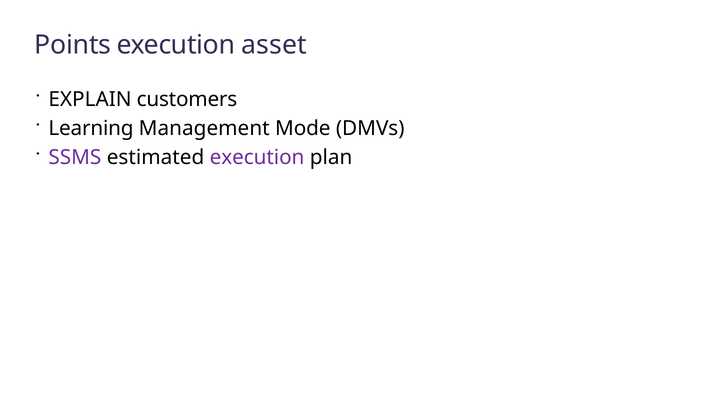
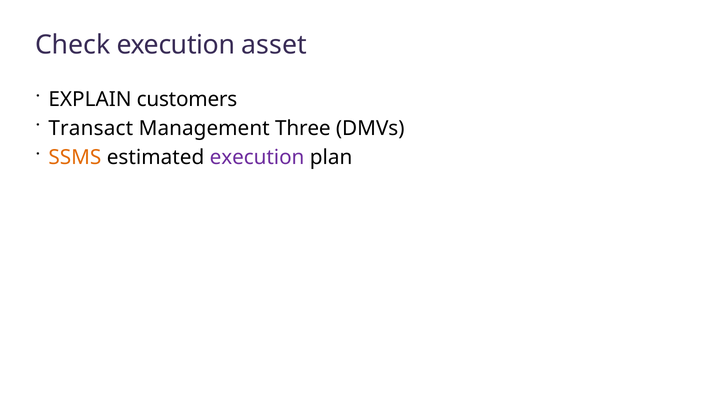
Points: Points -> Check
Learning: Learning -> Transact
Mode: Mode -> Three
SSMS colour: purple -> orange
